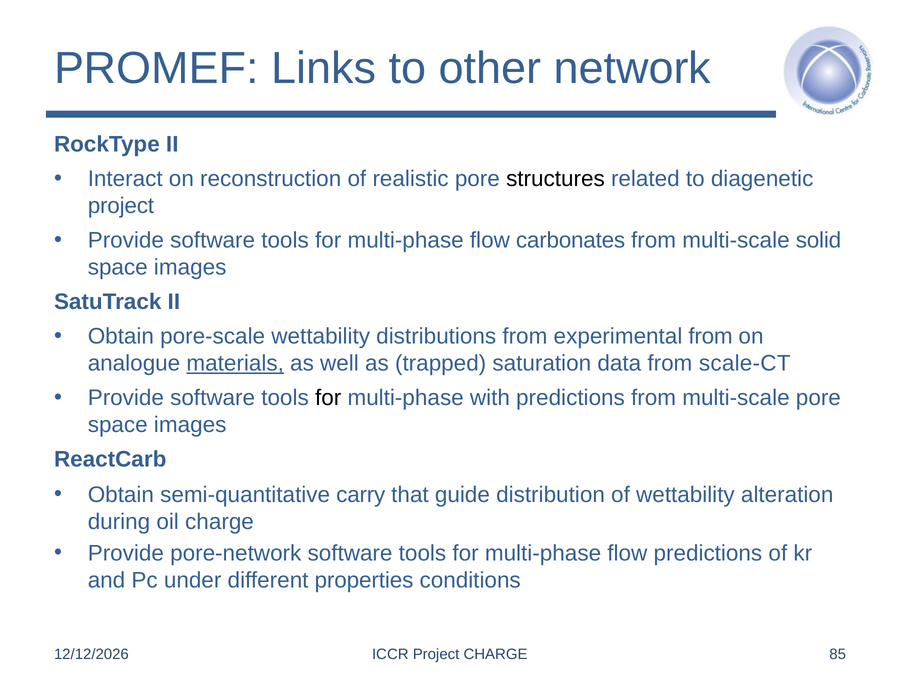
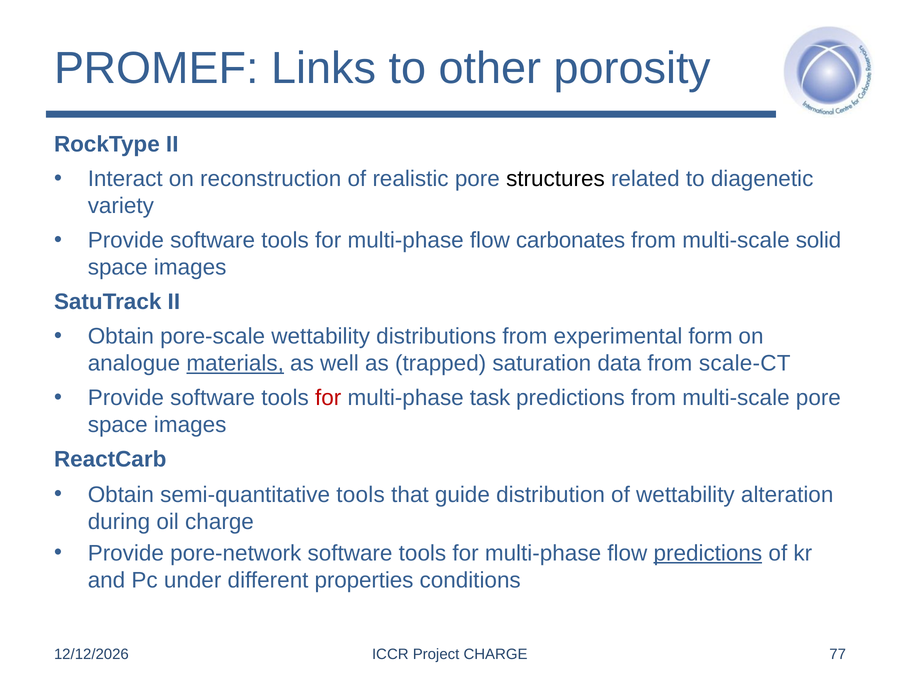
network: network -> porosity
project at (121, 206): project -> variety
experimental from: from -> form
for at (328, 398) colour: black -> red
with: with -> task
semi-quantitative carry: carry -> tools
predictions at (708, 553) underline: none -> present
85: 85 -> 77
